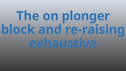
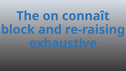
plonger: plonger -> connaît
